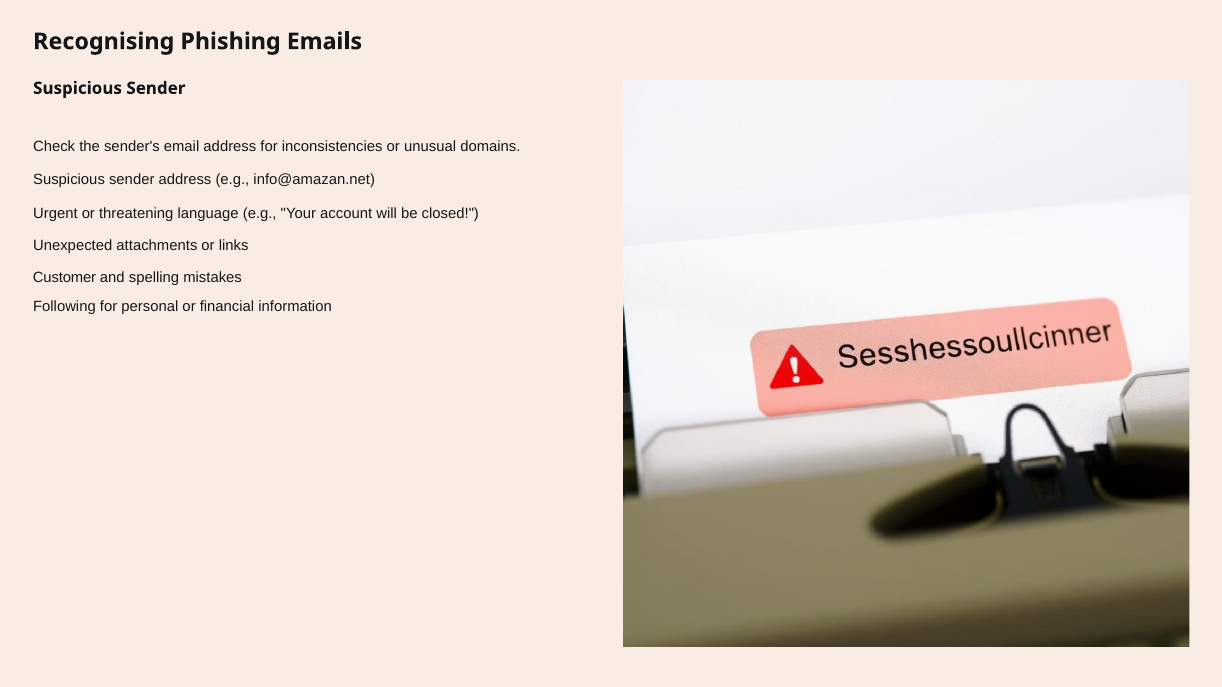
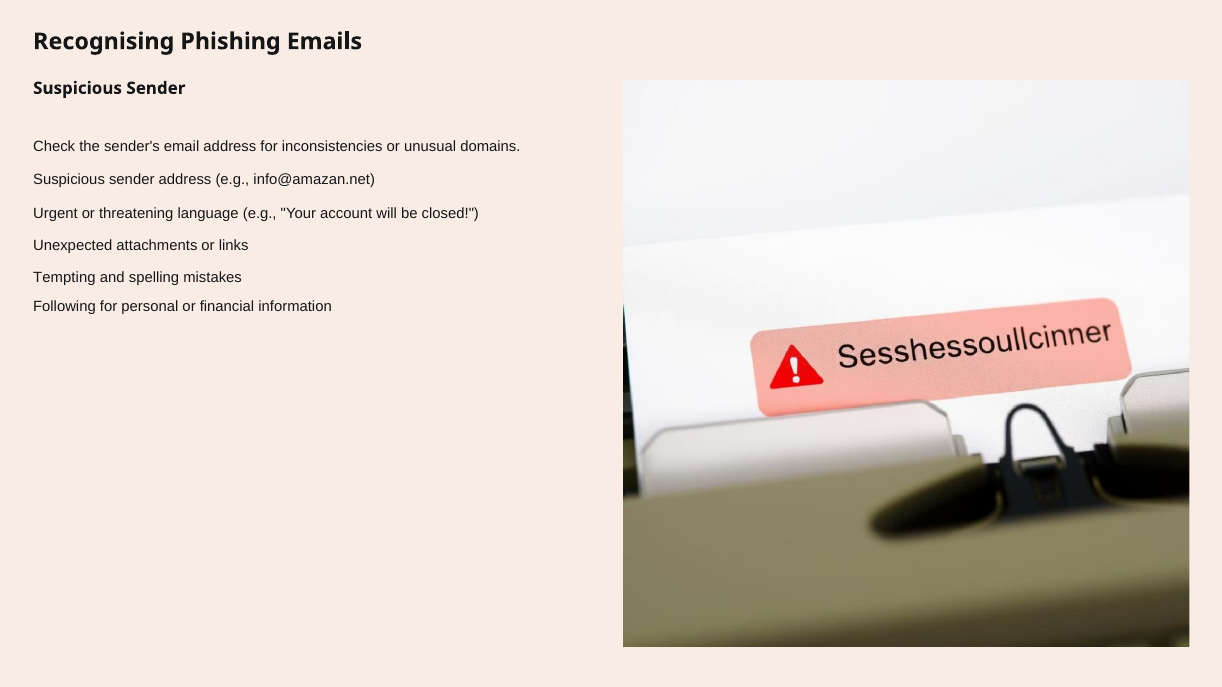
Customer: Customer -> Tempting
